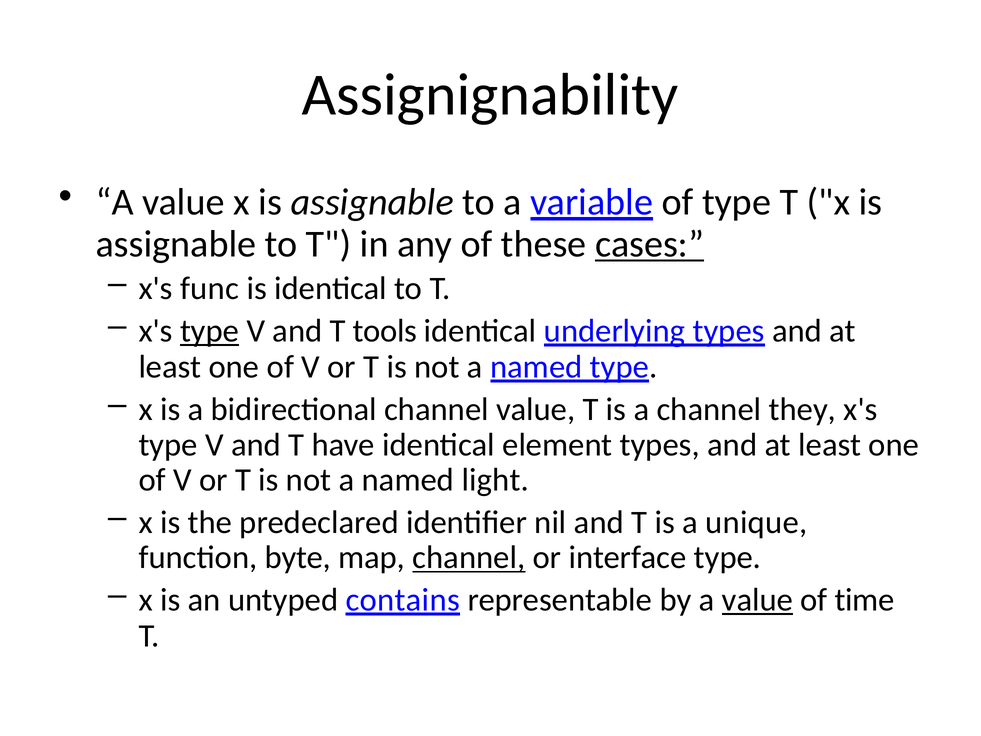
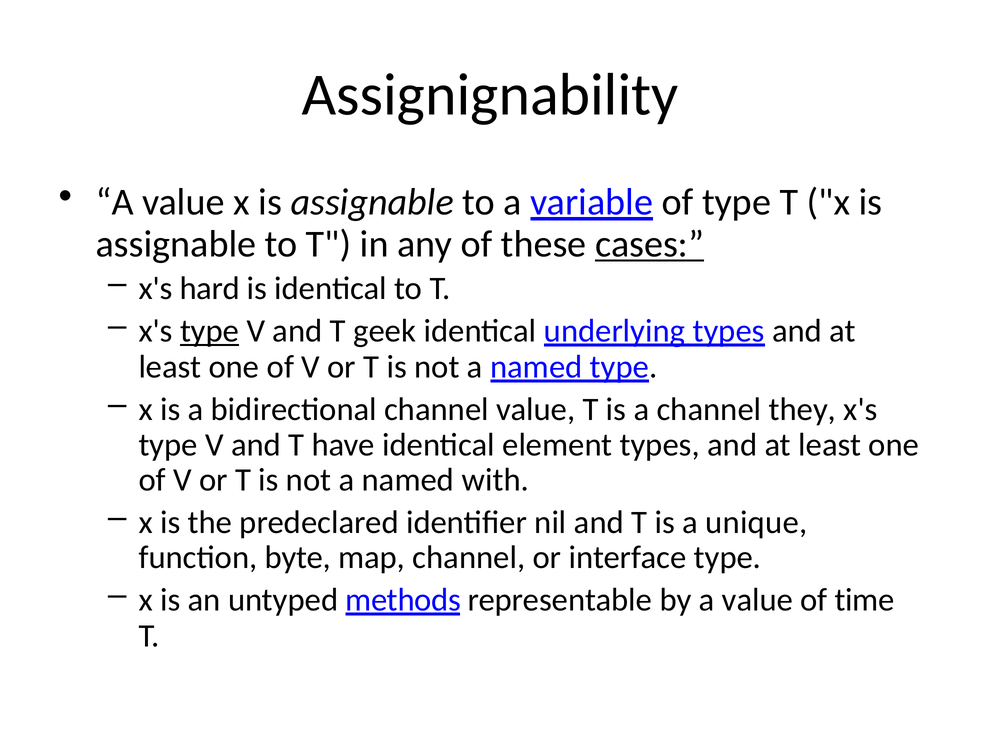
func: func -> hard
tools: tools -> geek
light: light -> with
channel at (469, 557) underline: present -> none
contains: contains -> methods
value at (757, 600) underline: present -> none
